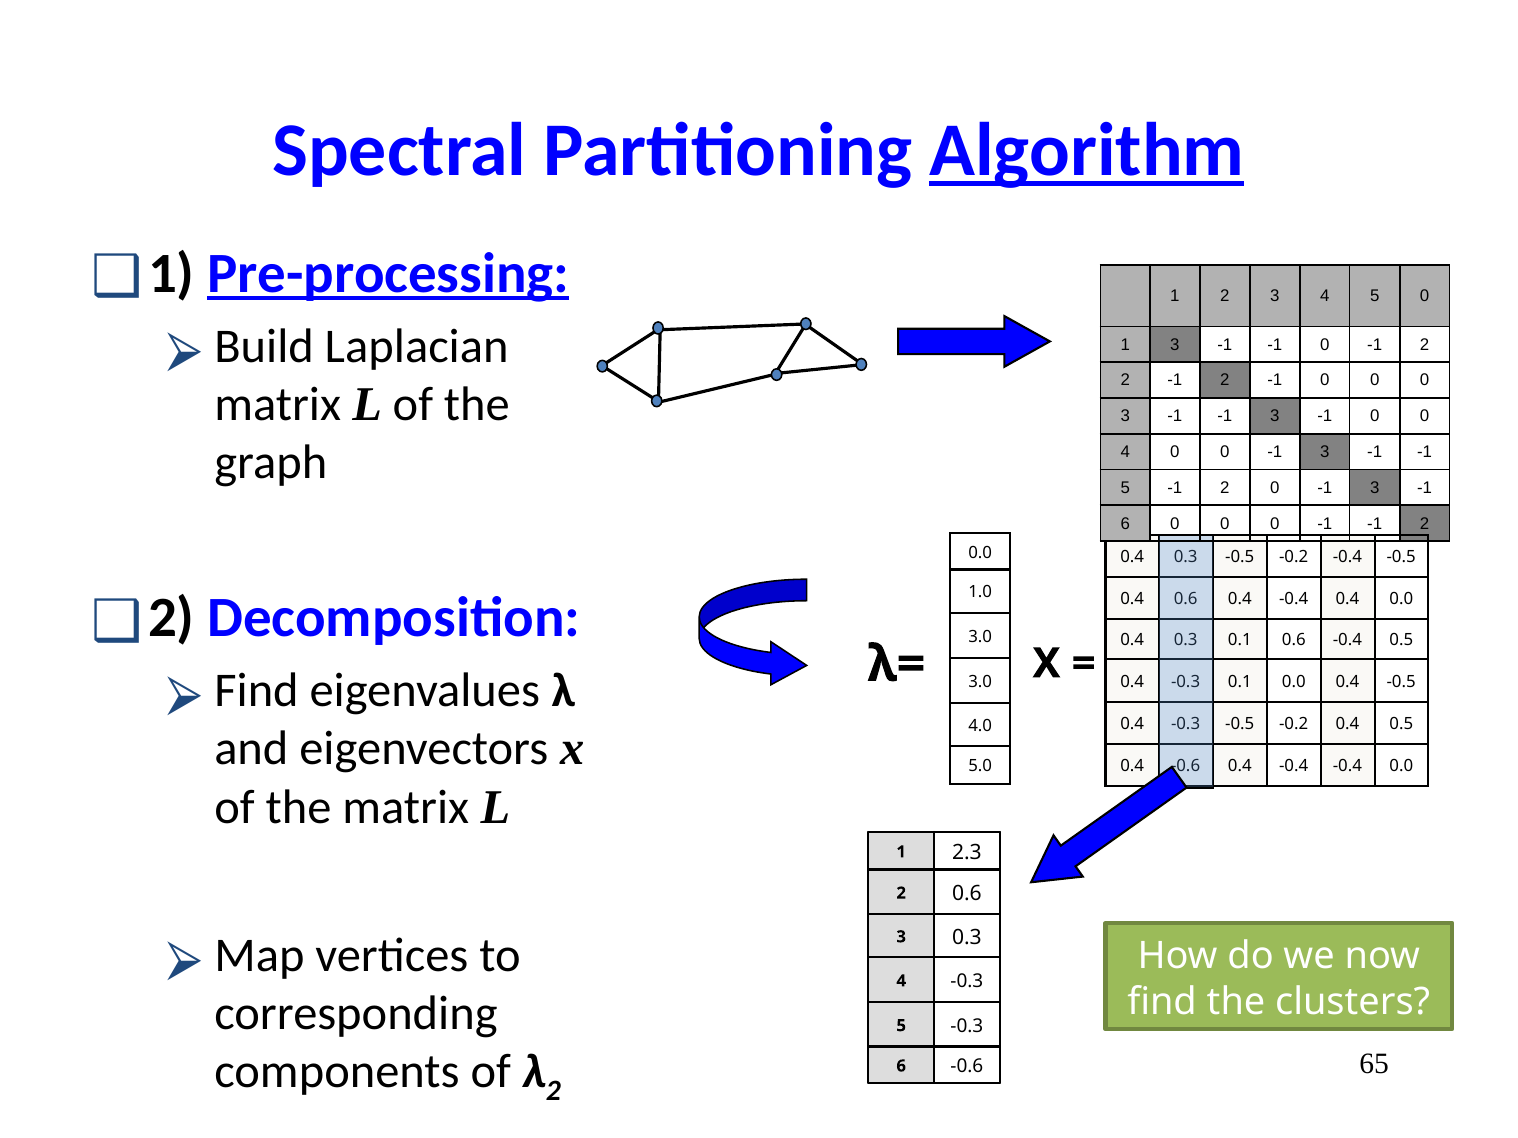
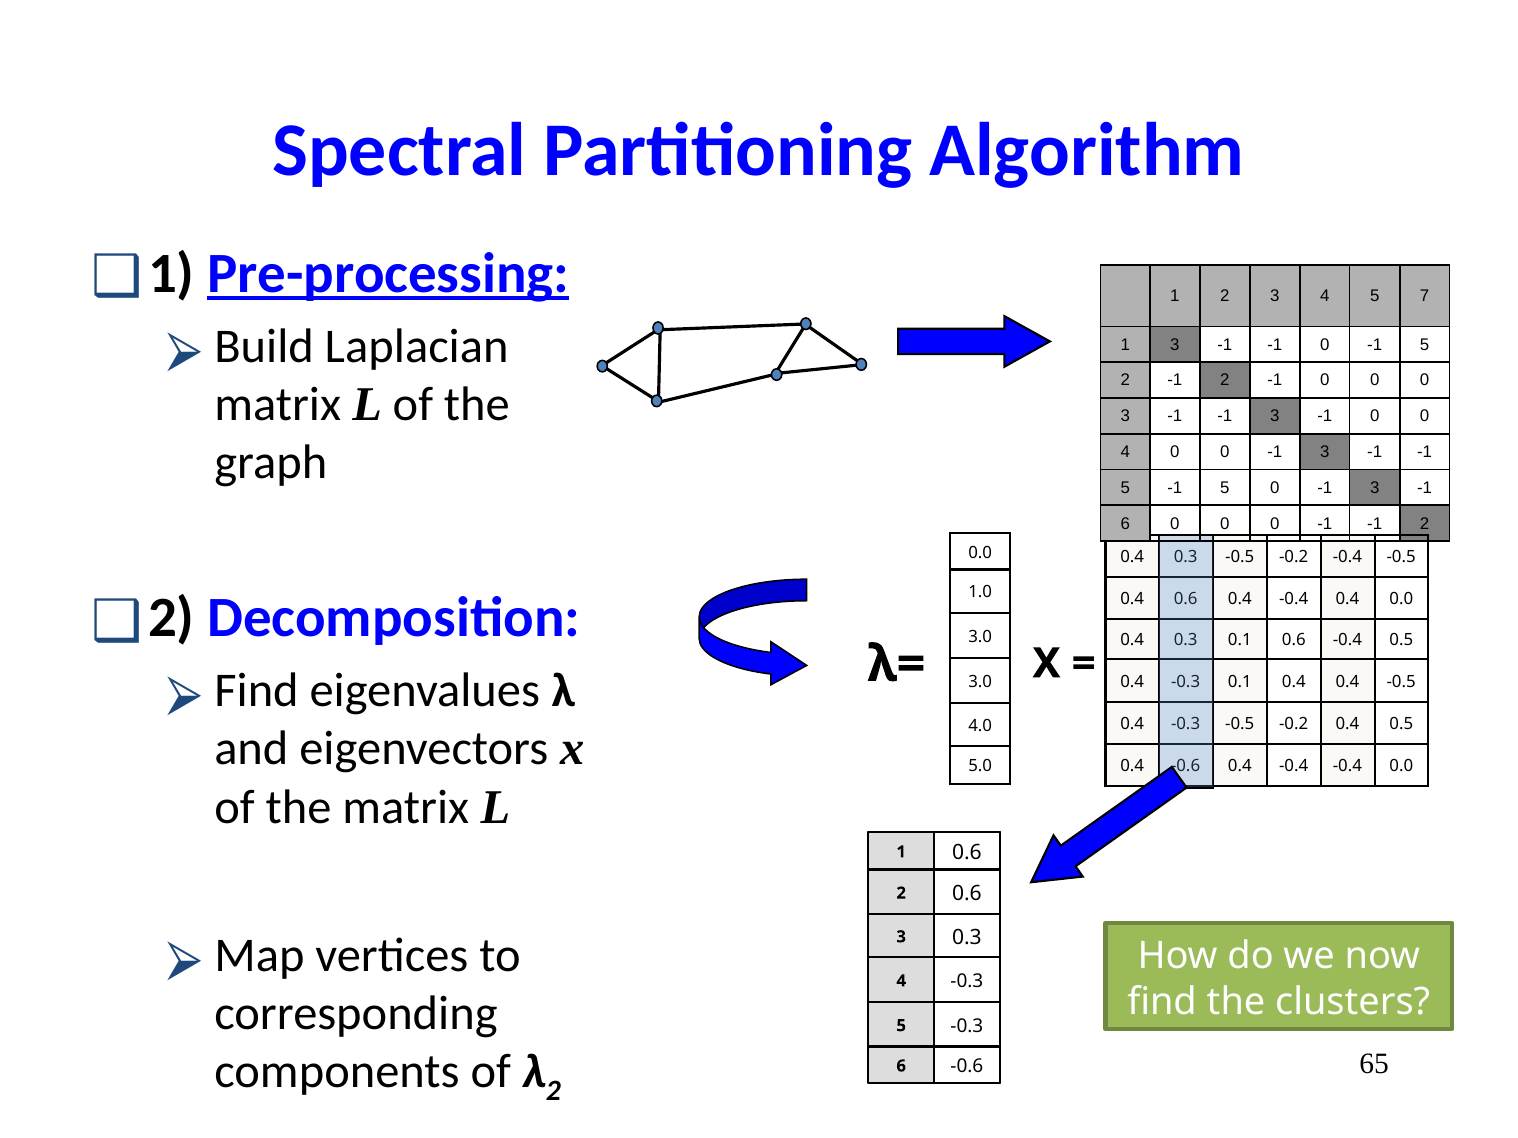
Algorithm underline: present -> none
5 0: 0 -> 7
0 -1 2: 2 -> 5
5 -1 2: 2 -> 5
0.0 at (1294, 682): 0.0 -> 0.4
2.3 at (967, 853): 2.3 -> 0.6
